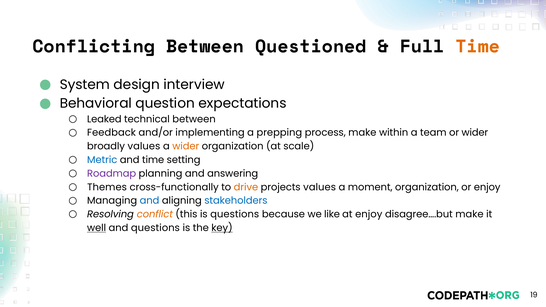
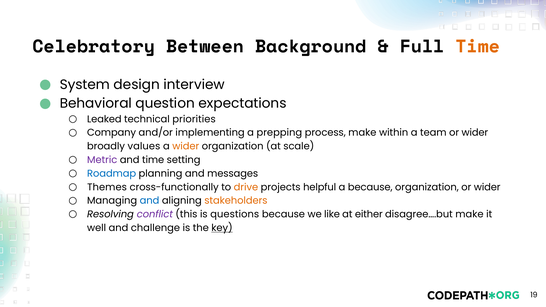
Conflicting: Conflicting -> Celebratory
Questioned: Questioned -> Background
technical between: between -> priorities
Feedback: Feedback -> Company
Metric colour: blue -> purple
Roadmap colour: purple -> blue
answering: answering -> messages
projects values: values -> helpful
a moment: moment -> because
organization or enjoy: enjoy -> wider
stakeholders colour: blue -> orange
conflict colour: orange -> purple
at enjoy: enjoy -> either
well underline: present -> none
and questions: questions -> challenge
